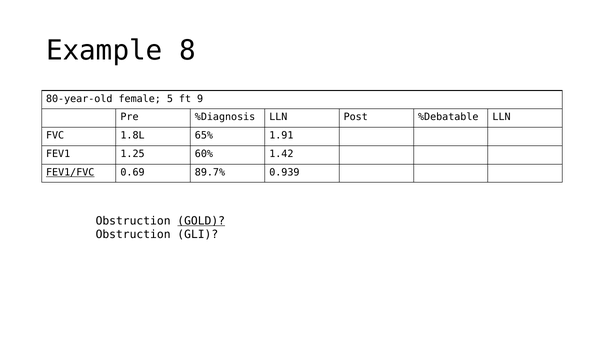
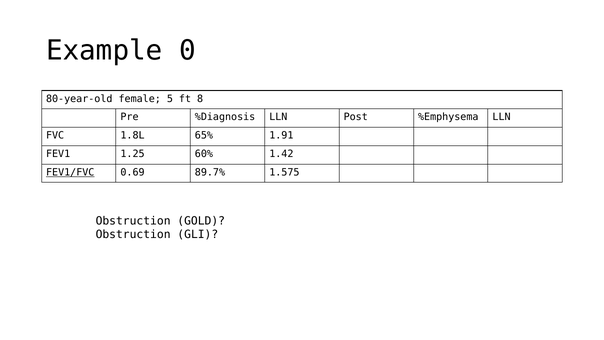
8: 8 -> 0
9: 9 -> 8
%Debatable: %Debatable -> %Emphysema
0.939: 0.939 -> 1.575
GOLD underline: present -> none
